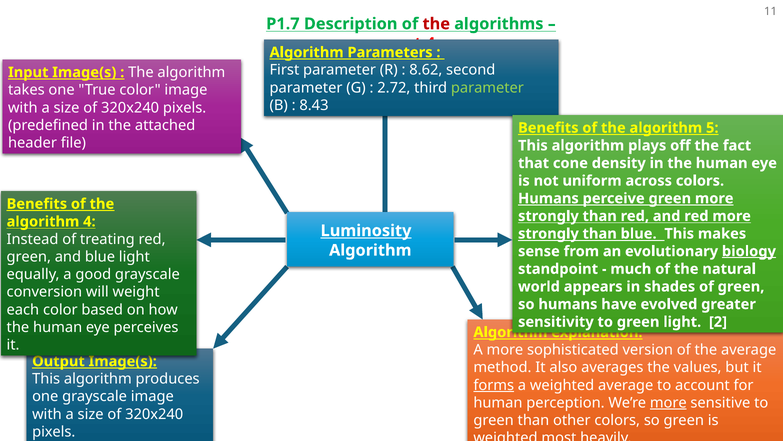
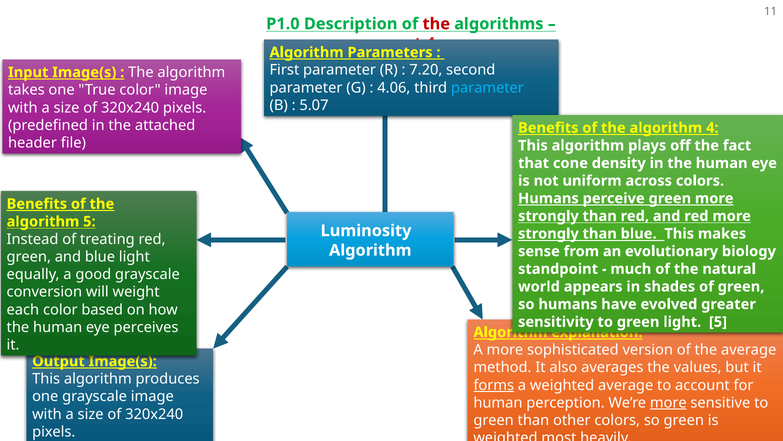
P1.7: P1.7 -> P1.0
8.62: 8.62 -> 7.20
2.72: 2.72 -> 4.06
parameter at (487, 88) colour: light green -> light blue
8.43: 8.43 -> 5.07
algorithm 5: 5 -> 4
algorithm 4: 4 -> 5
Luminosity underline: present -> none
biology underline: present -> none
light 2: 2 -> 5
